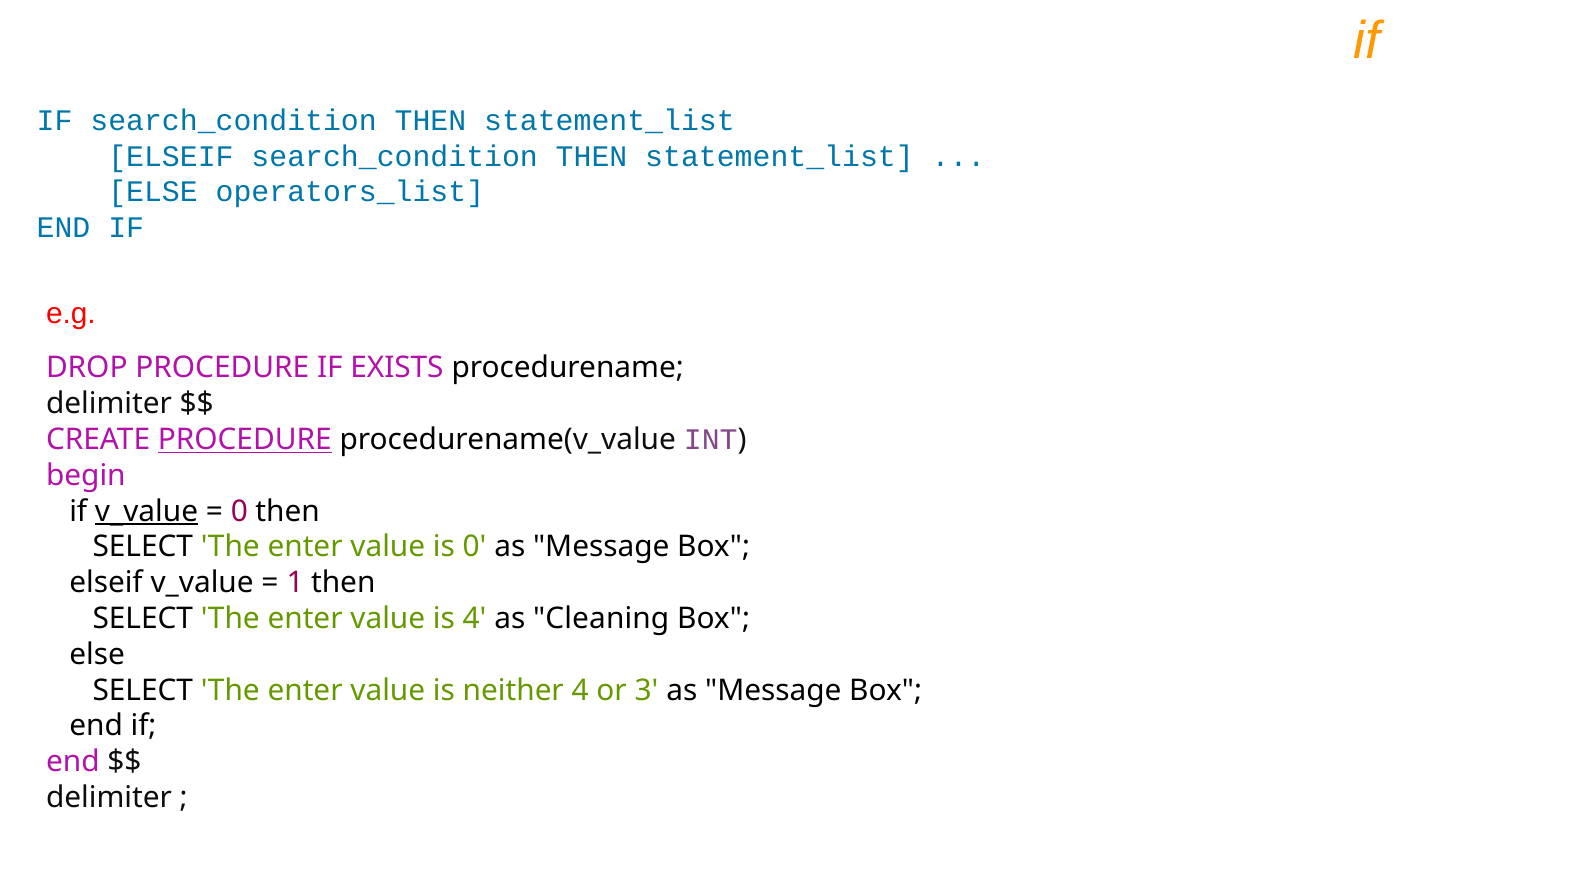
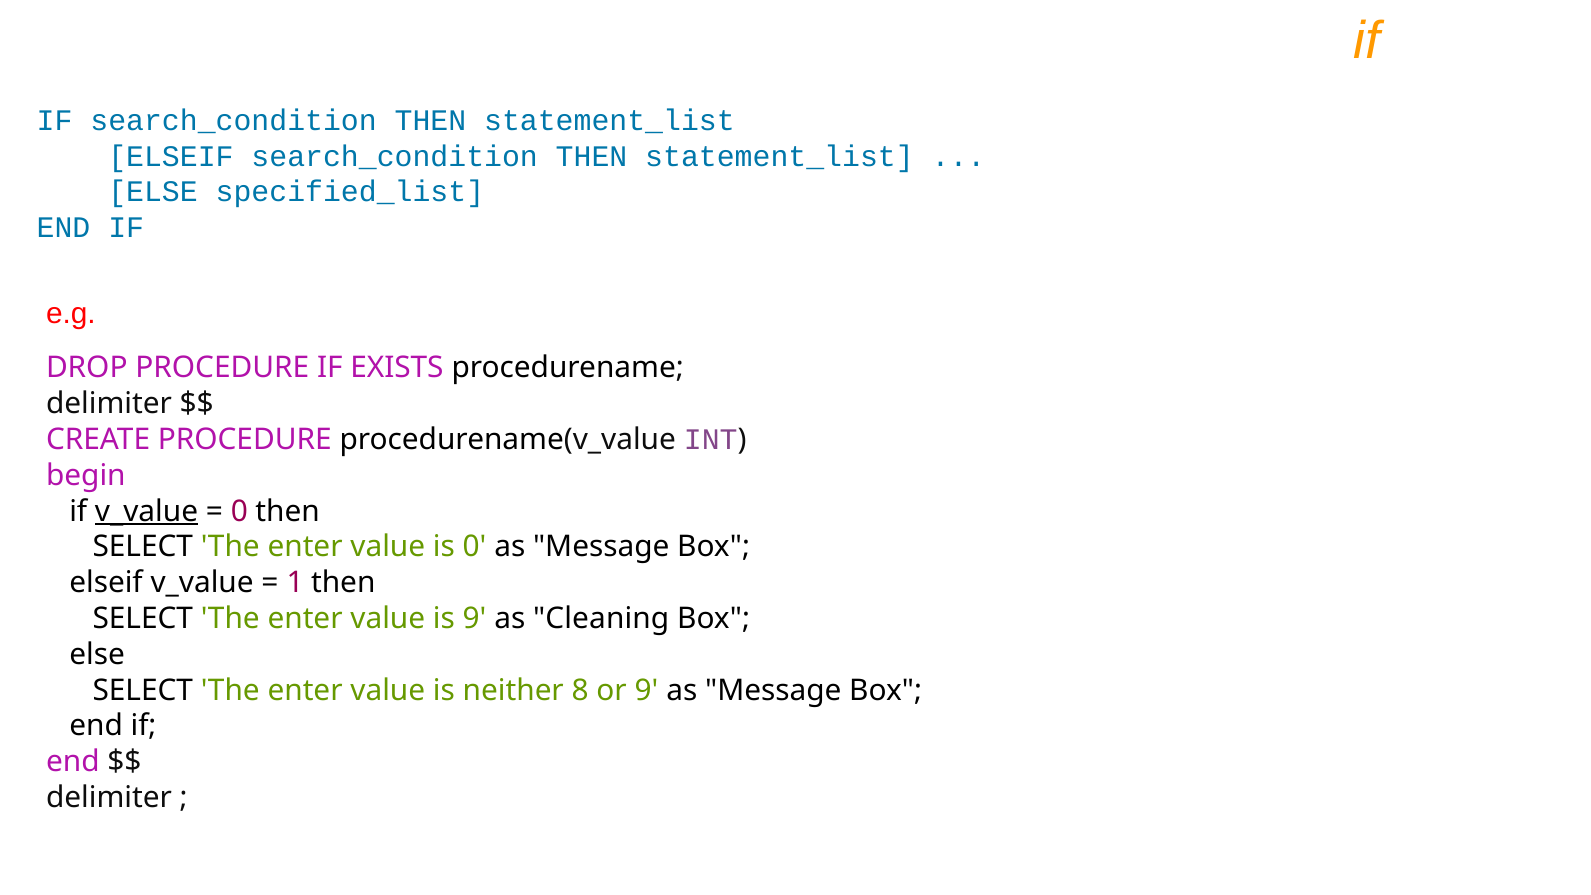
operators_list: operators_list -> specified_list
PROCEDURE at (245, 440) underline: present -> none
is 4: 4 -> 9
neither 4: 4 -> 8
or 3: 3 -> 9
